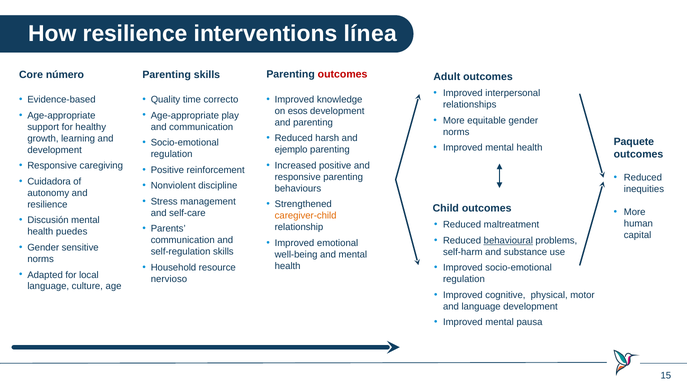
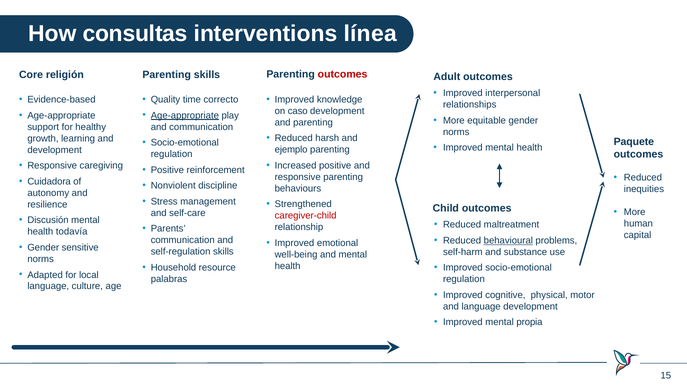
How resilience: resilience -> consultas
número: número -> religión
esos: esos -> caso
Age-appropriate at (185, 115) underline: none -> present
caregiver-child colour: orange -> red
puedes: puedes -> todavía
nervioso: nervioso -> palabras
pausa: pausa -> propia
